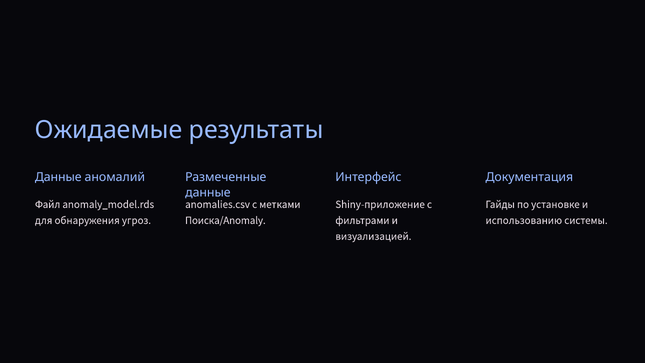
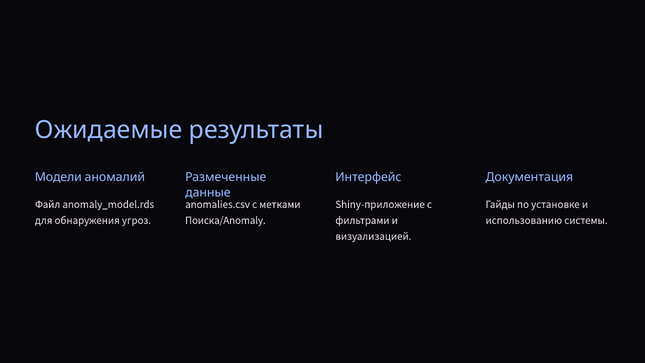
Данные at (58, 177): Данные -> Модели
